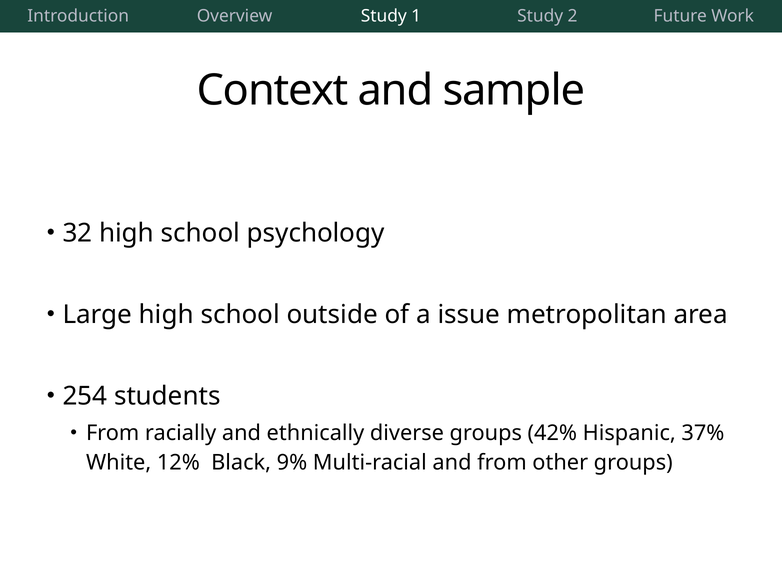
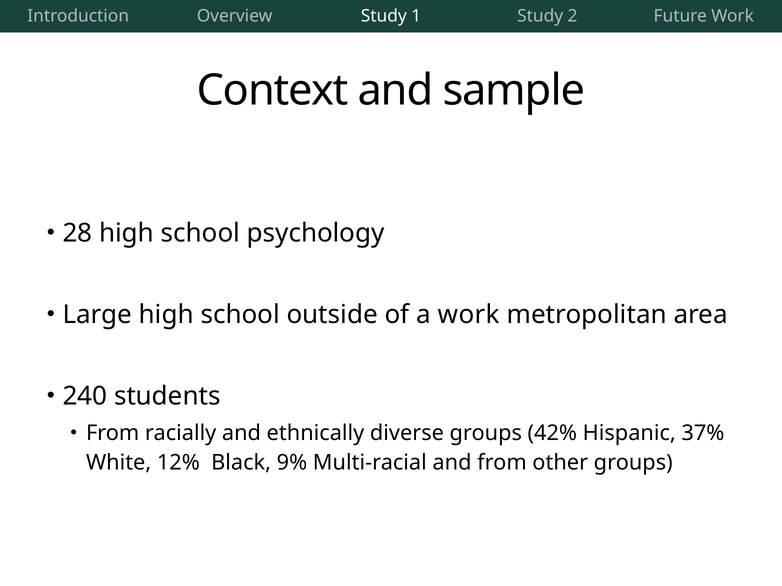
32: 32 -> 28
a issue: issue -> work
254: 254 -> 240
